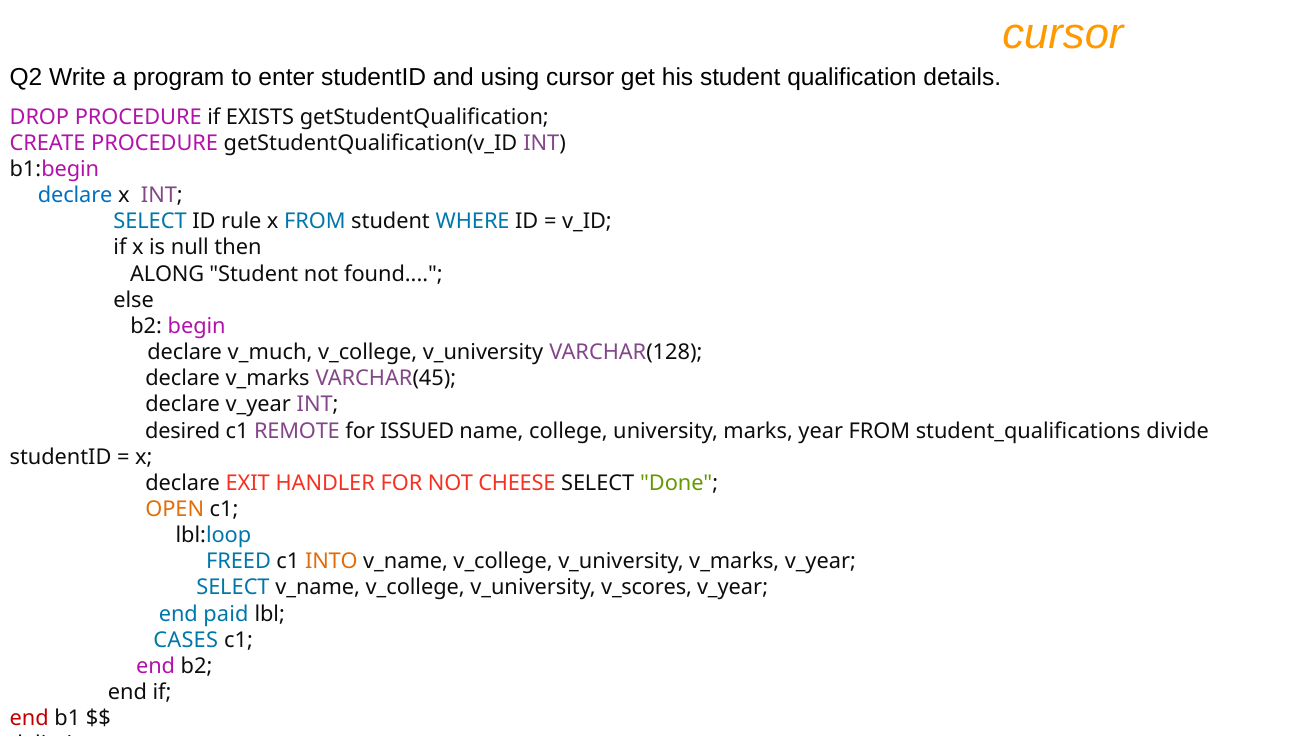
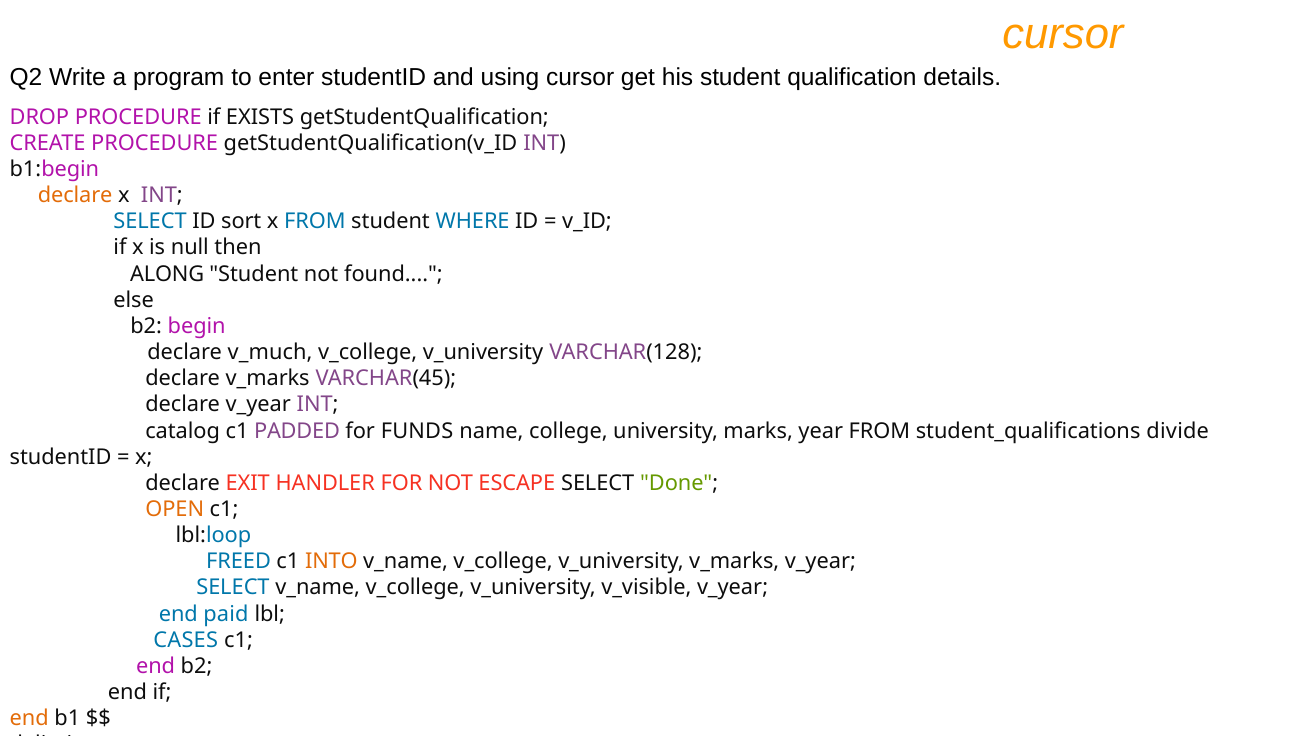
declare at (75, 195) colour: blue -> orange
rule: rule -> sort
desired: desired -> catalog
REMOTE: REMOTE -> PADDED
ISSUED: ISSUED -> FUNDS
CHEESE: CHEESE -> ESCAPE
v_scores: v_scores -> v_visible
end at (29, 719) colour: red -> orange
